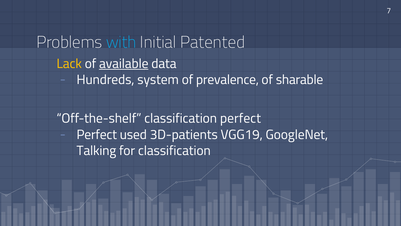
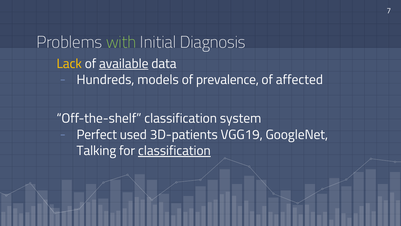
with colour: light blue -> light green
Patented: Patented -> Diagnosis
system: system -> models
sharable: sharable -> affected
classification perfect: perfect -> system
classification at (174, 150) underline: none -> present
